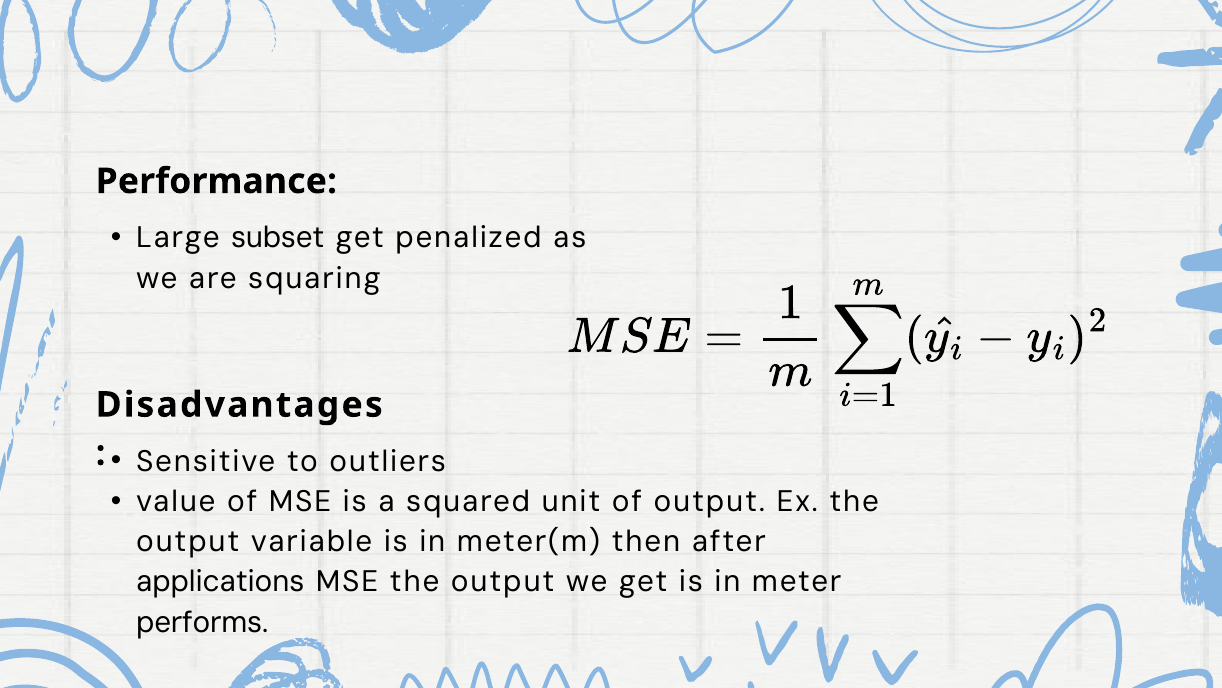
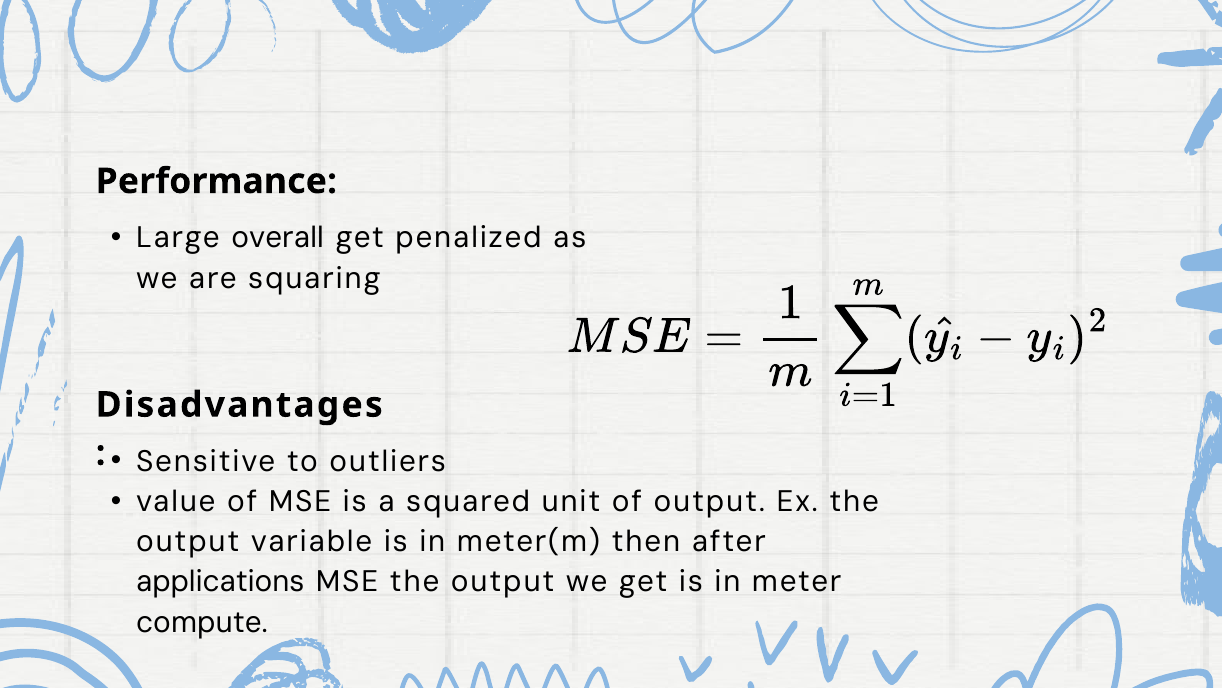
subset: subset -> overall
performs: performs -> compute
